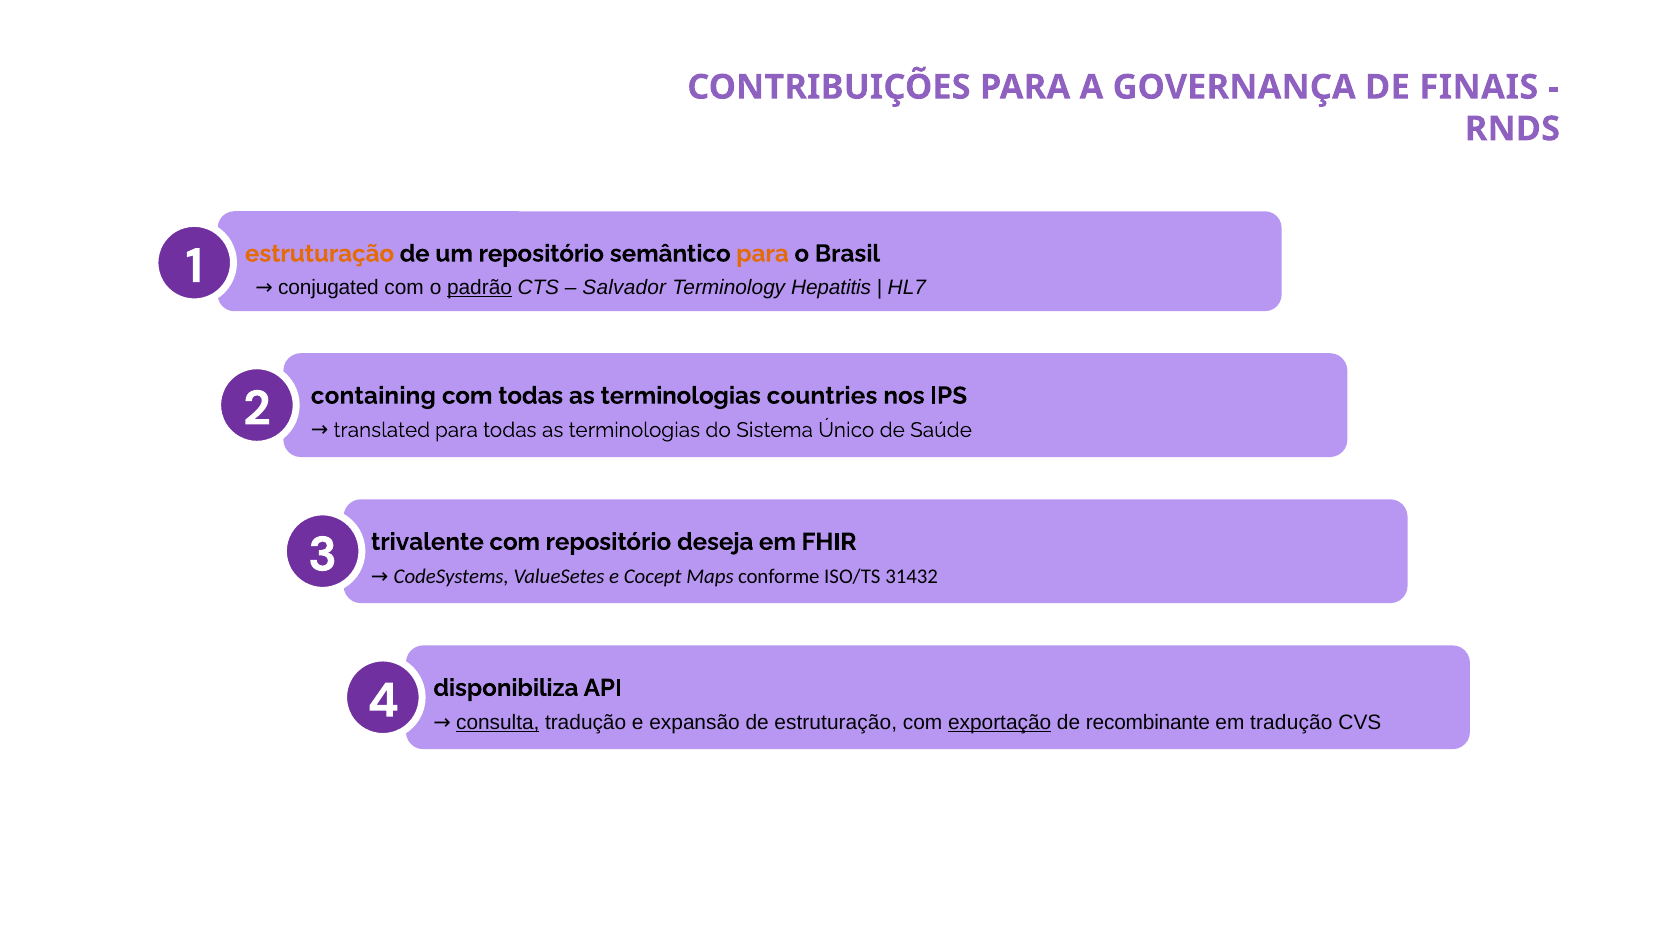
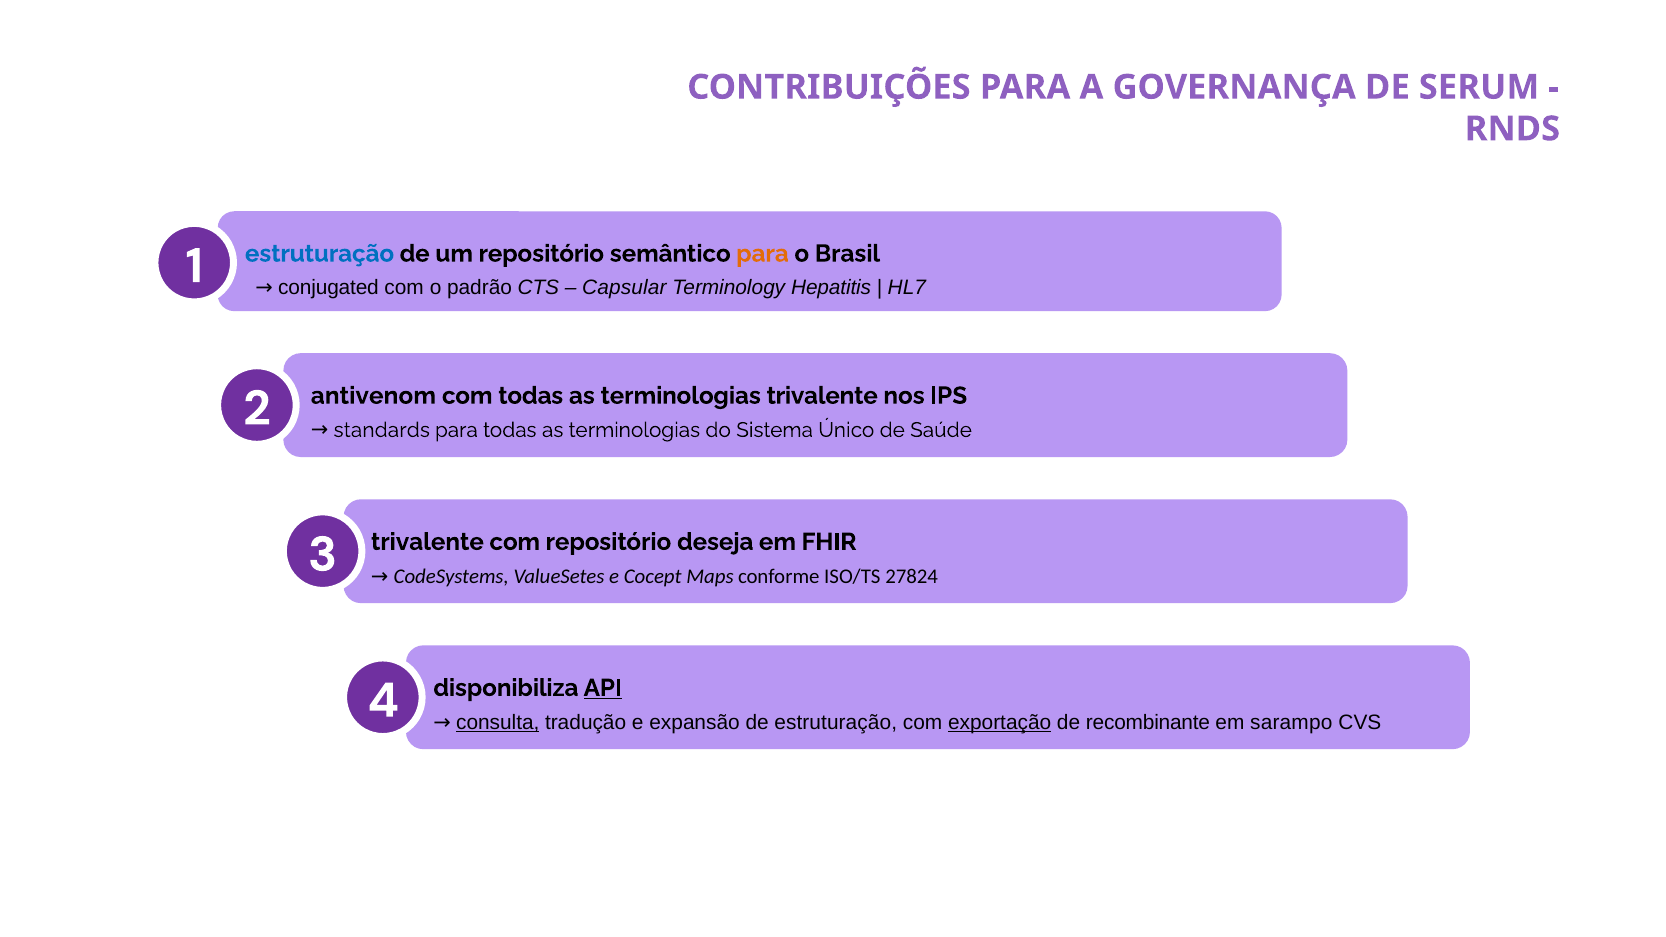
FINAIS: FINAIS -> SERUM
estruturação at (320, 254) colour: orange -> blue
padrão underline: present -> none
Salvador: Salvador -> Capsular
containing: containing -> antivenom
terminologias countries: countries -> trivalente
translated: translated -> standards
31432: 31432 -> 27824
API underline: none -> present
em tradução: tradução -> sarampo
